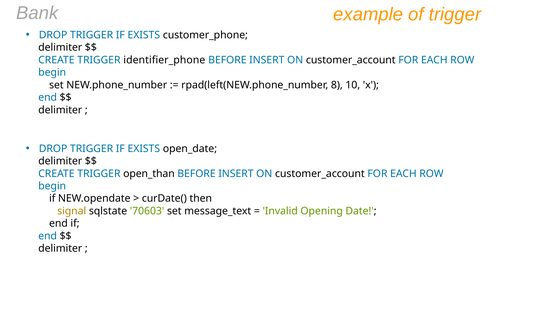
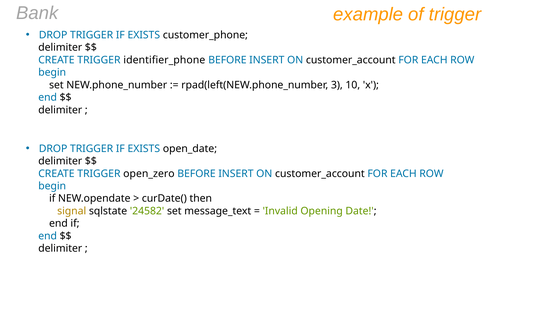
8: 8 -> 3
open_than: open_than -> open_zero
70603: 70603 -> 24582
